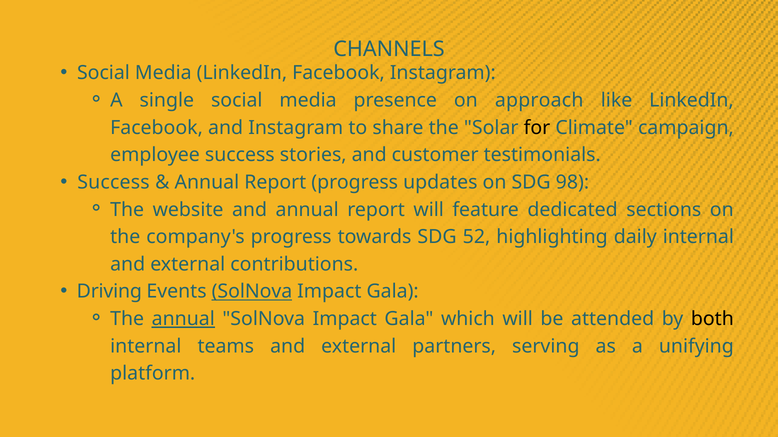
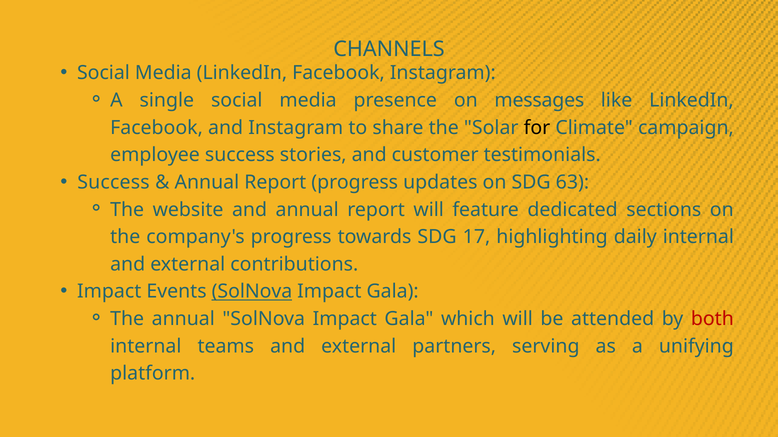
approach: approach -> messages
98: 98 -> 63
52: 52 -> 17
Driving at (109, 292): Driving -> Impact
annual at (183, 319) underline: present -> none
both colour: black -> red
